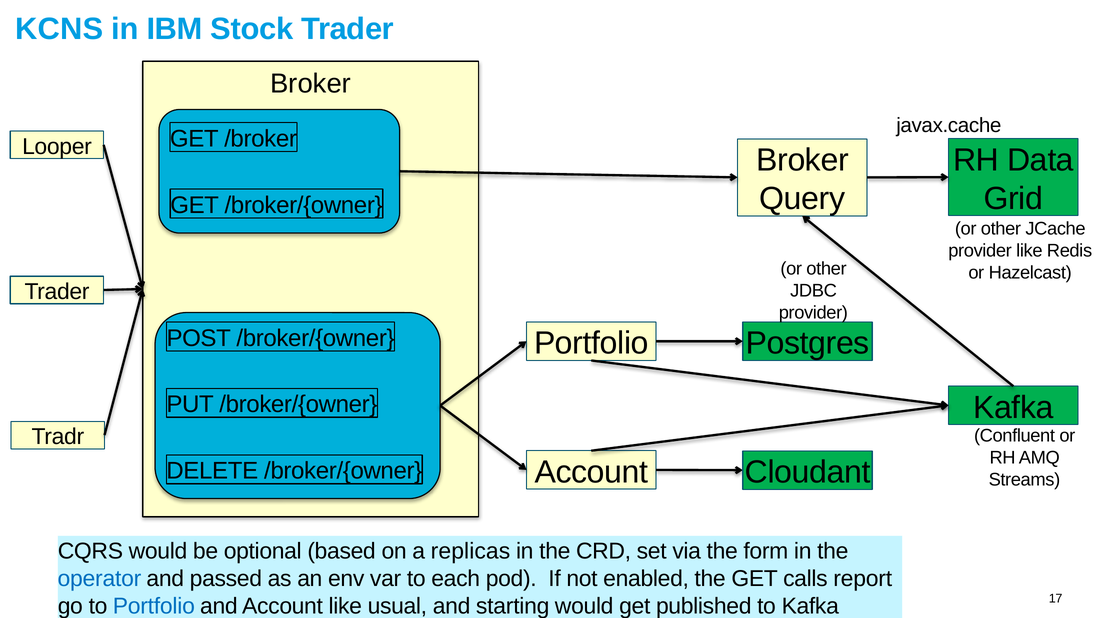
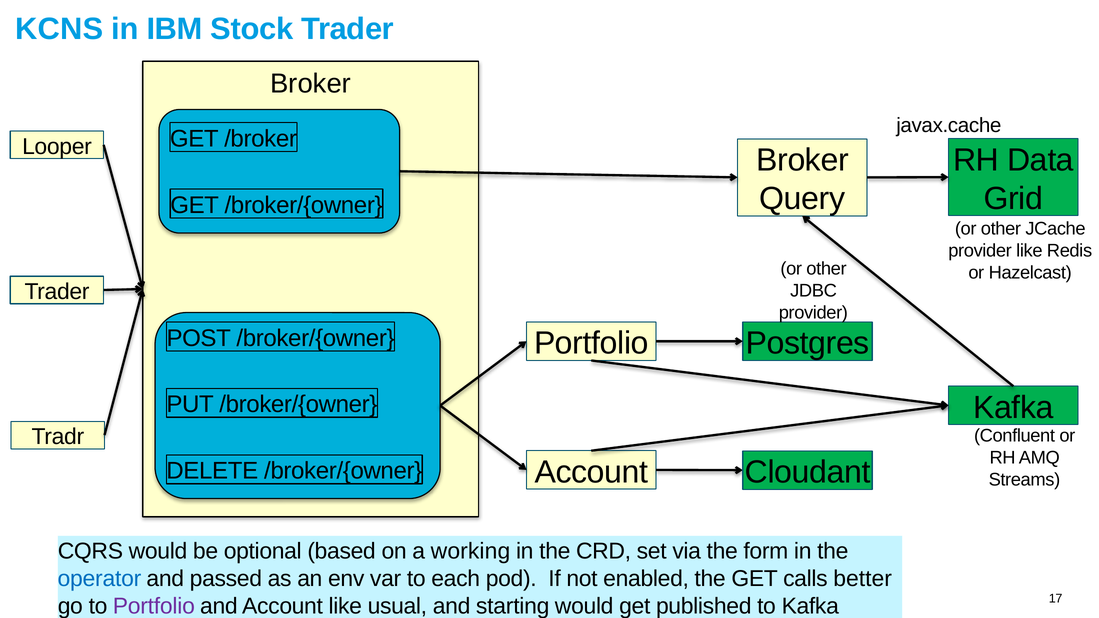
replicas: replicas -> working
report: report -> better
Portfolio at (154, 606) colour: blue -> purple
